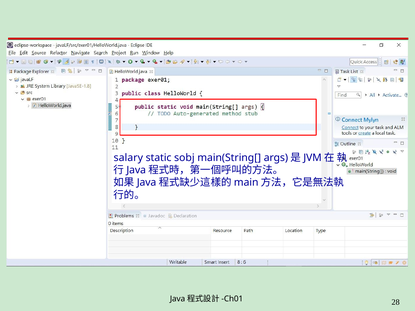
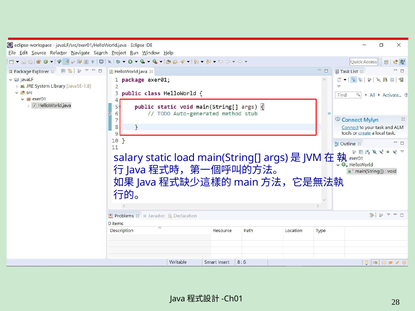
sobj: sobj -> load
